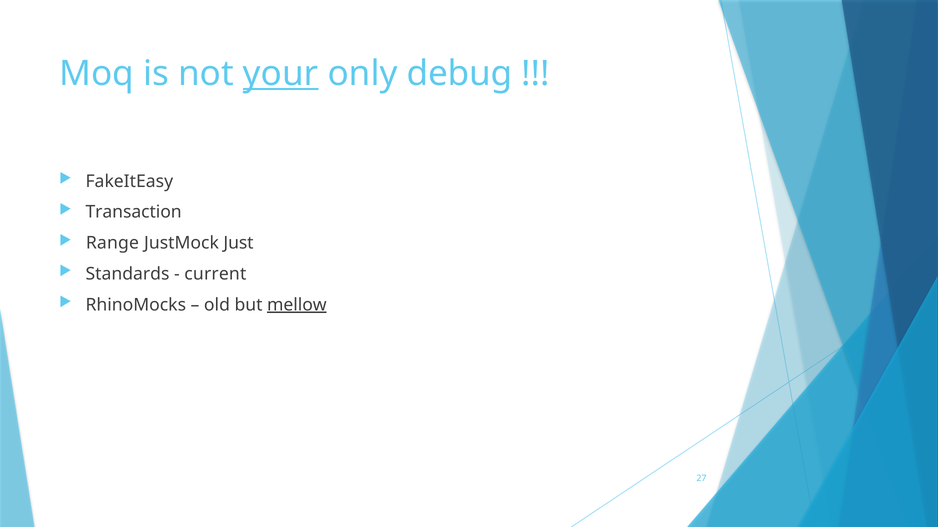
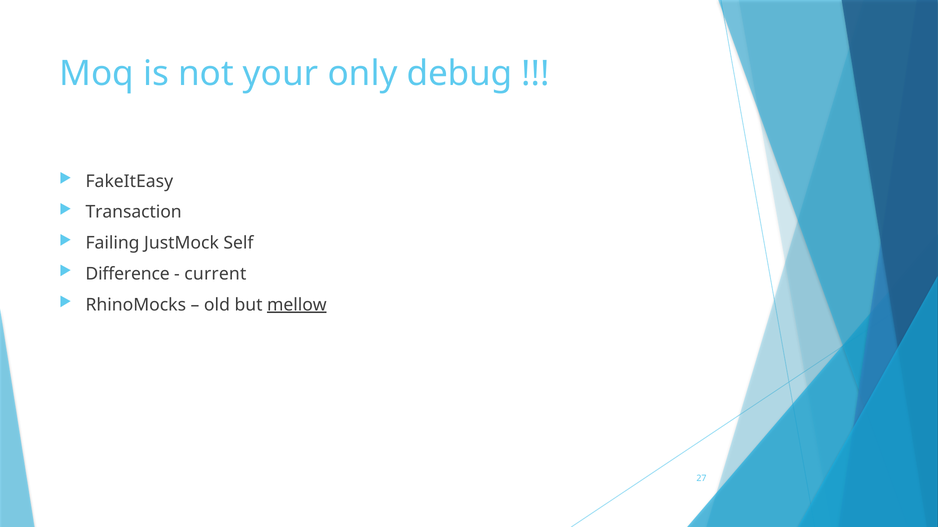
your underline: present -> none
Range: Range -> Failing
Just: Just -> Self
Standards: Standards -> Difference
